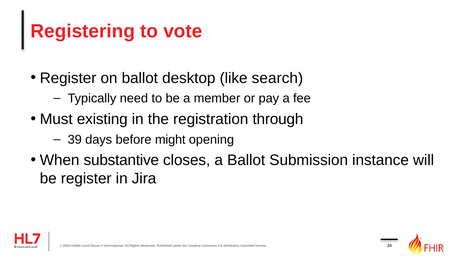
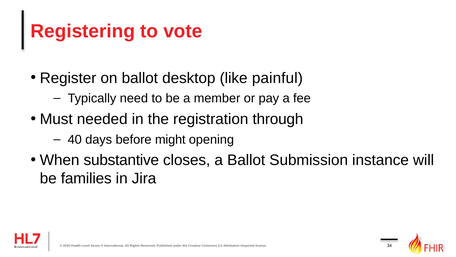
search: search -> painful
existing: existing -> needed
39: 39 -> 40
be register: register -> families
